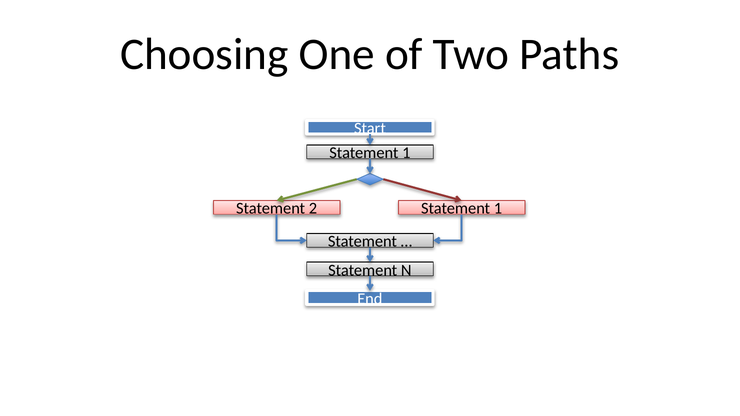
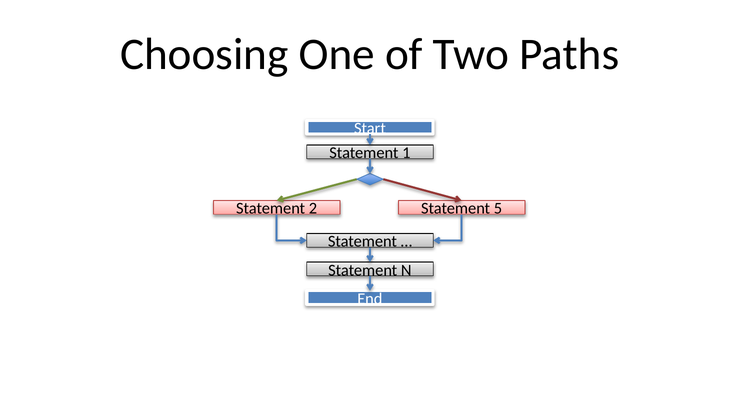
1 at (498, 209): 1 -> 5
